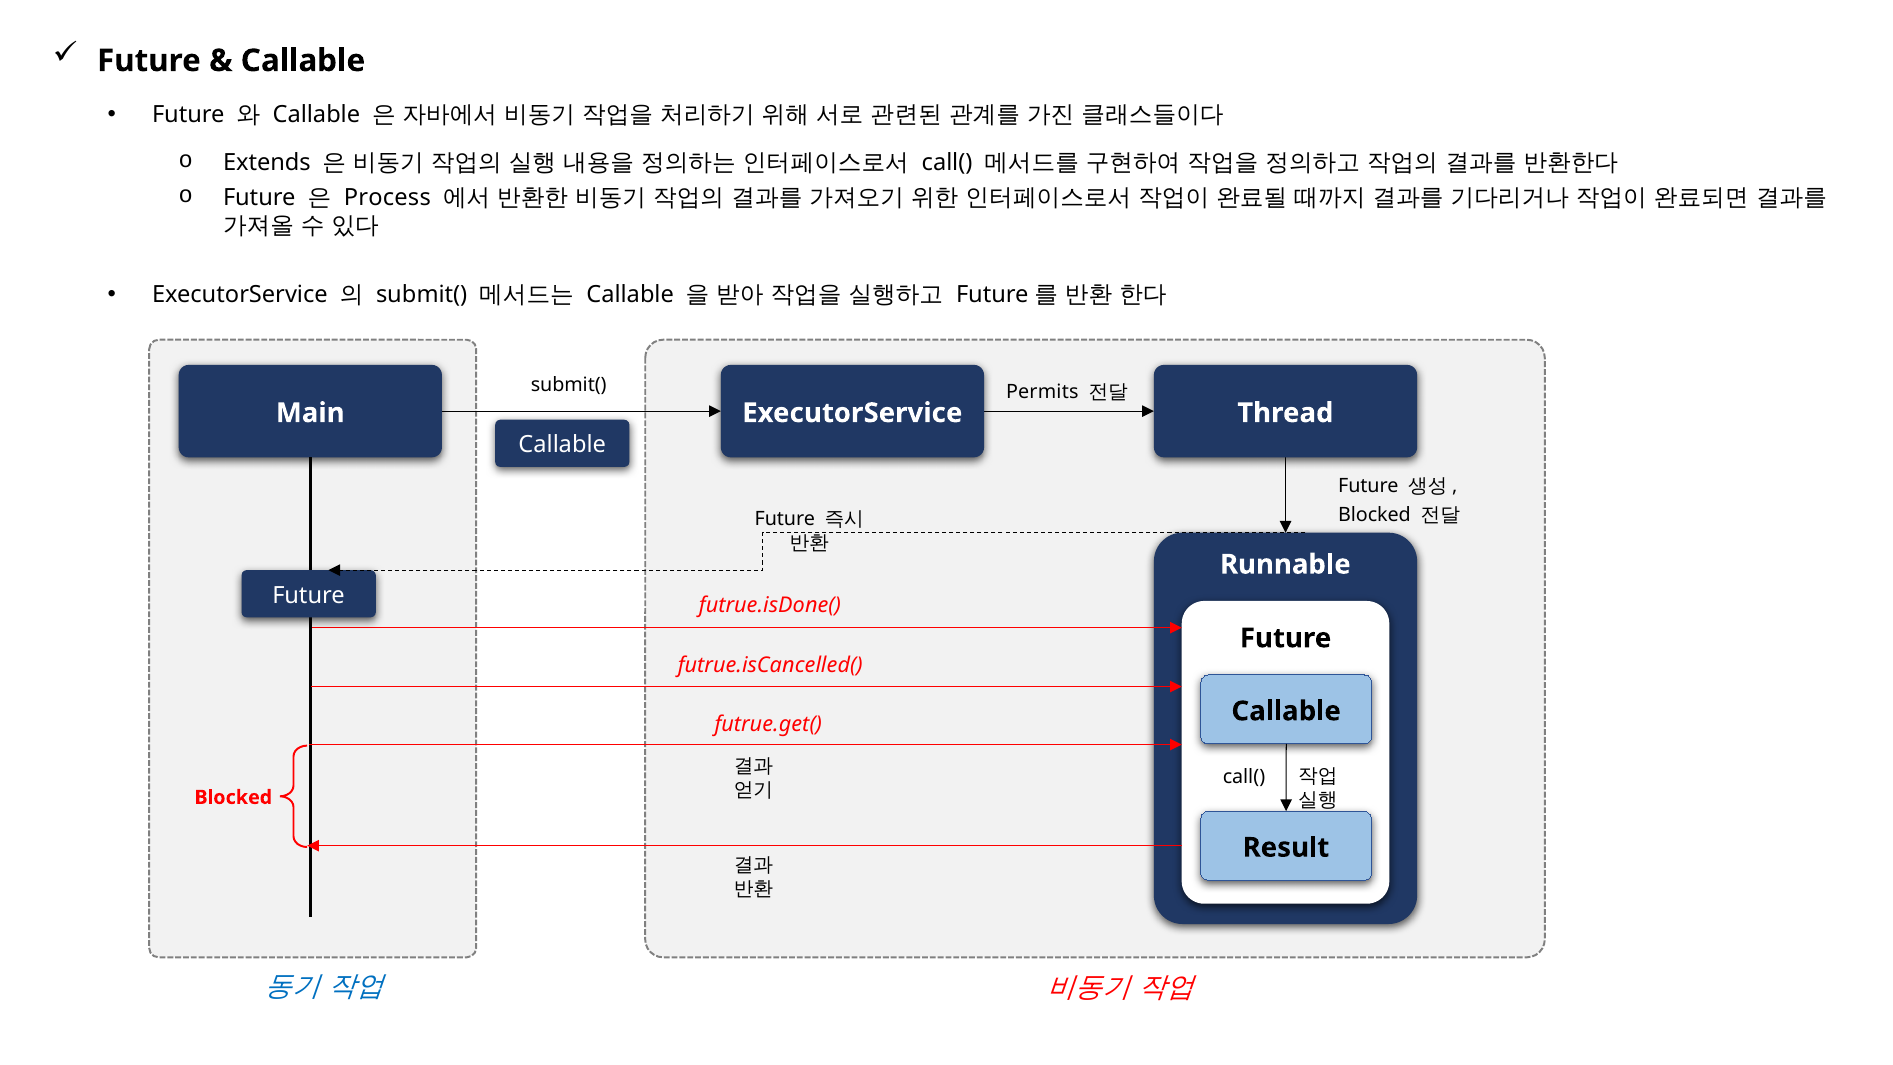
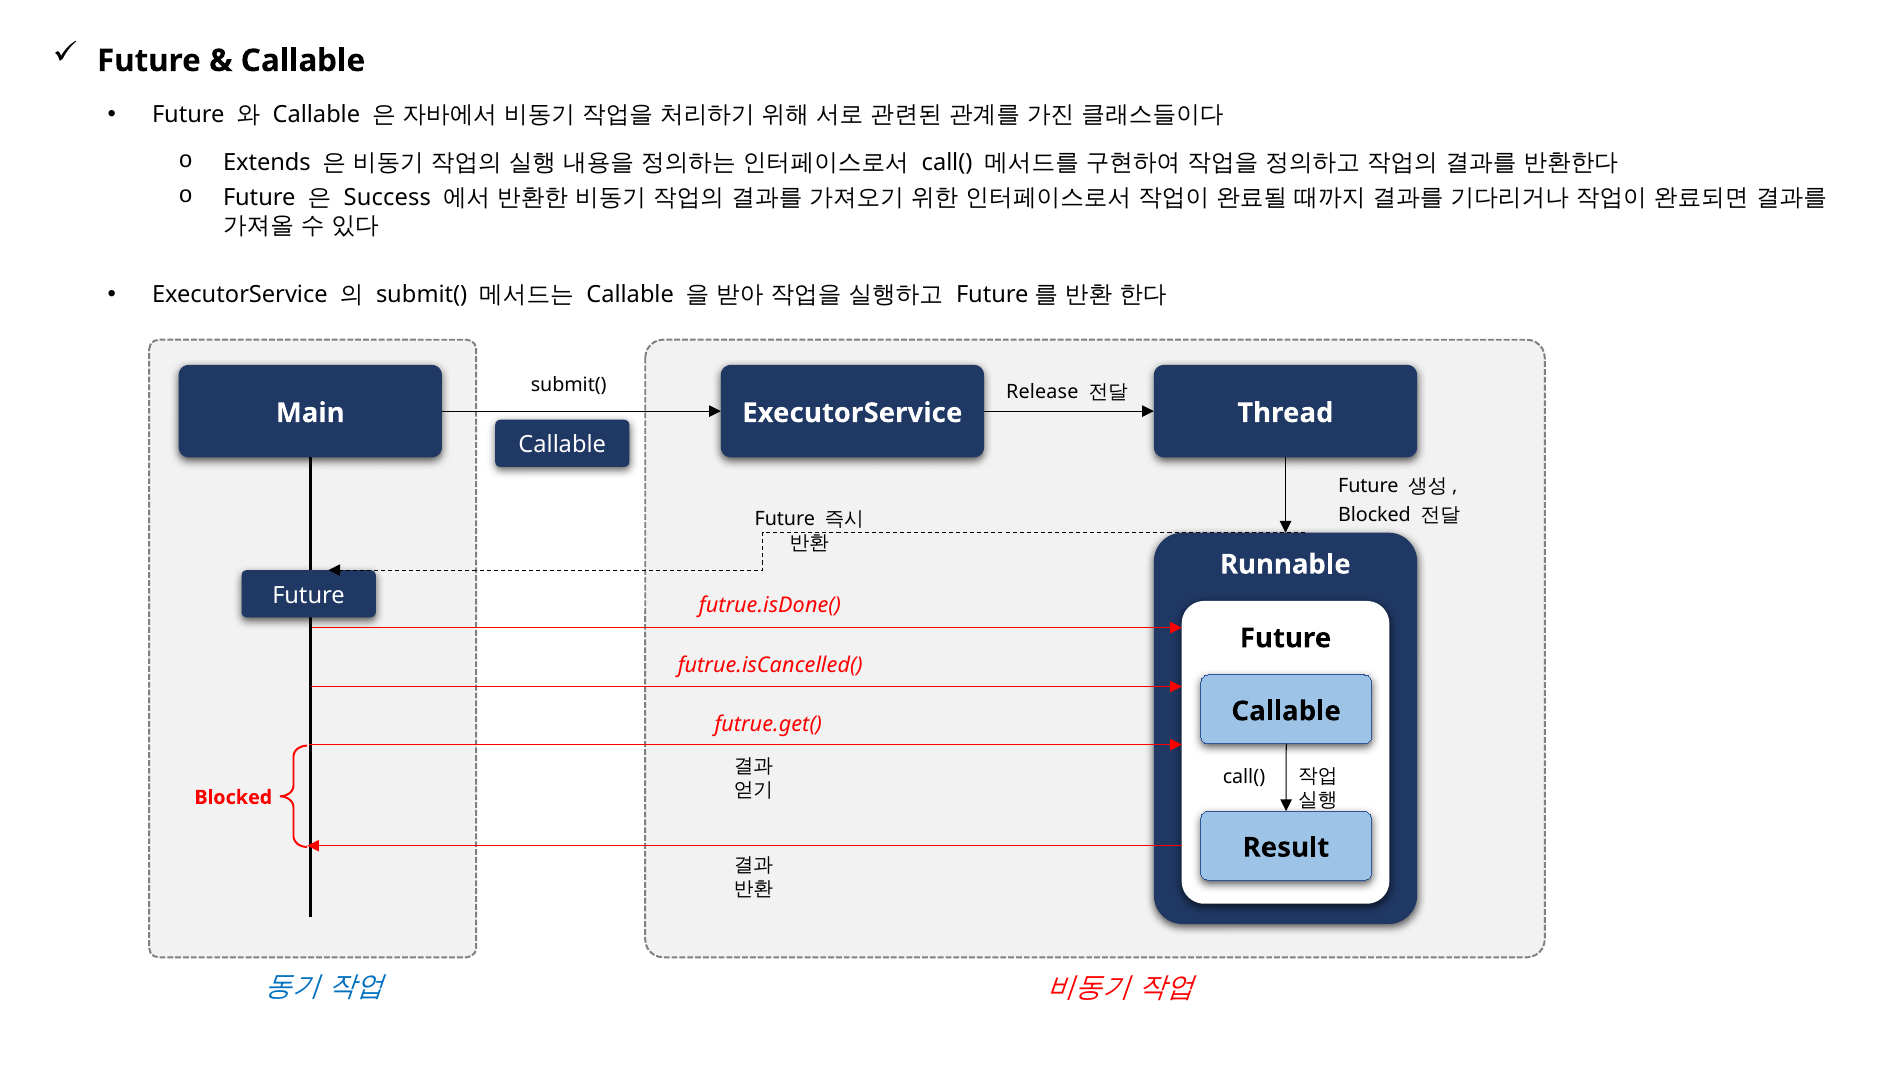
Process: Process -> Success
Permits: Permits -> Release
